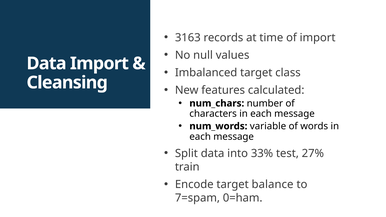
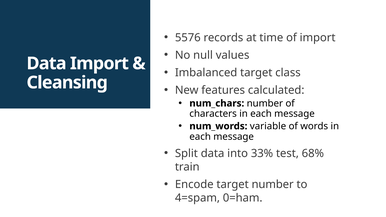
3163: 3163 -> 5576
27%: 27% -> 68%
target balance: balance -> number
7=spam: 7=spam -> 4=spam
